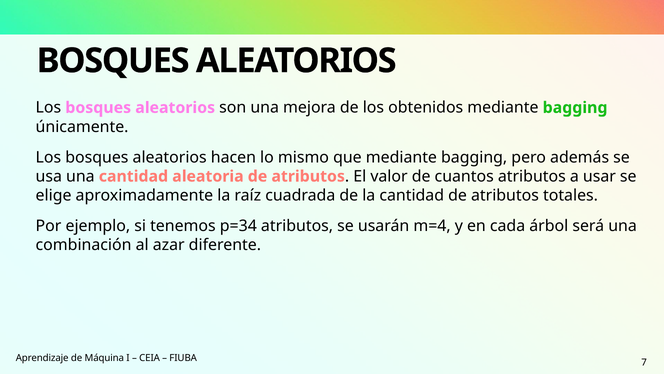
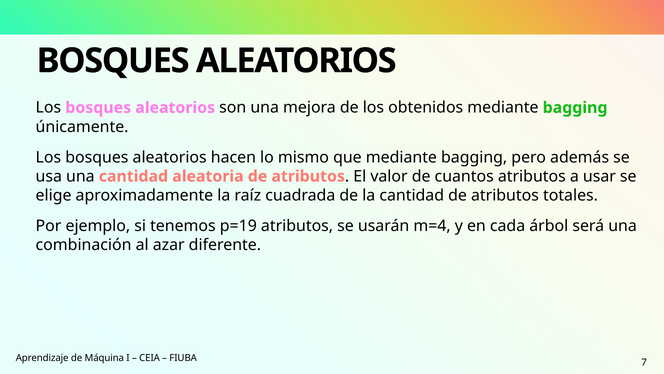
p=34: p=34 -> p=19
